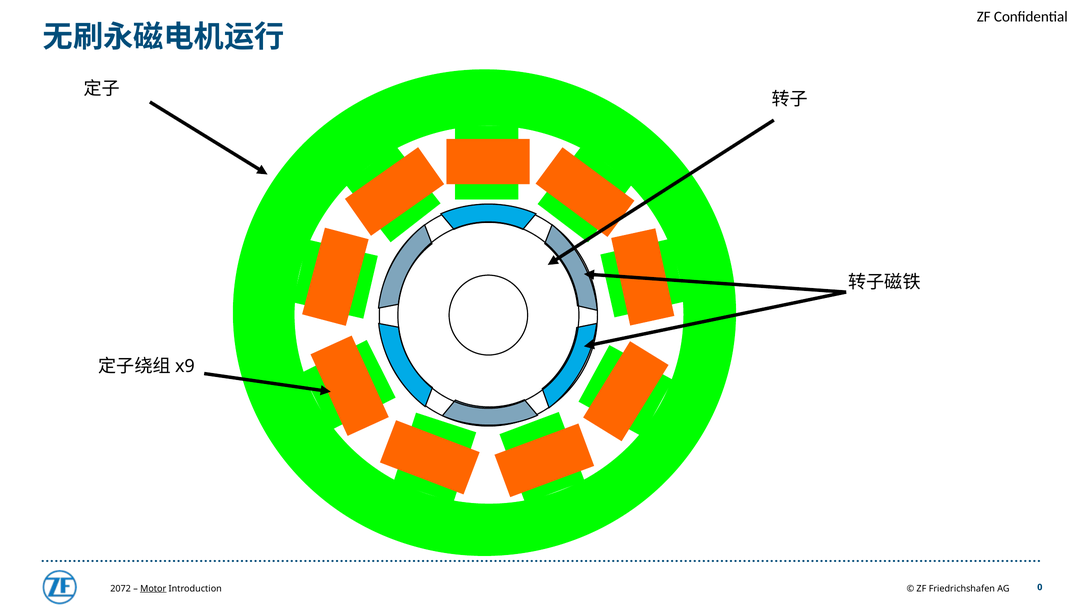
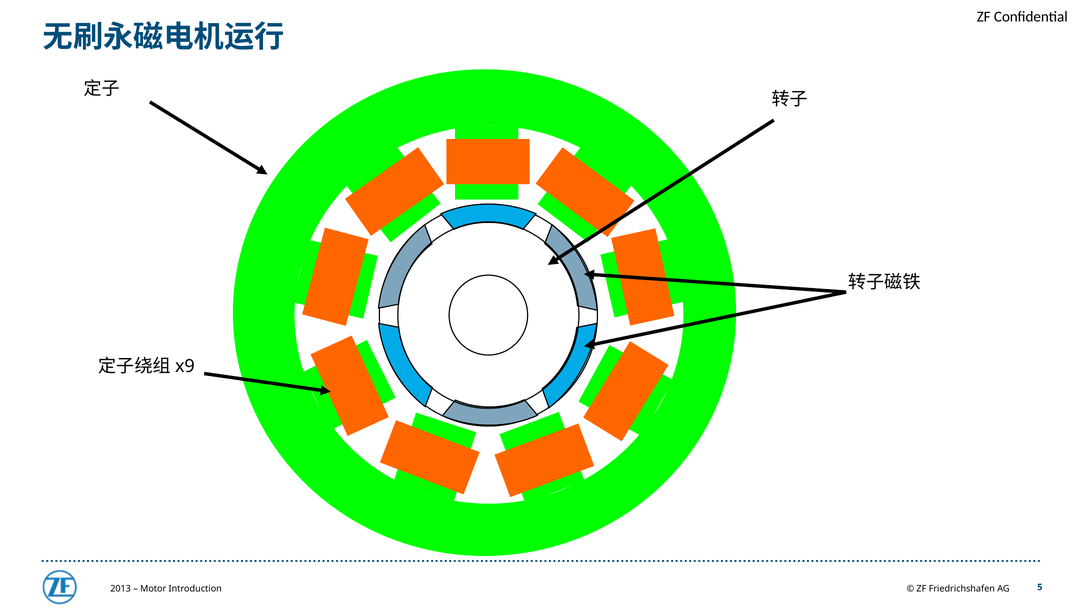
2072: 2072 -> 2013
Motor underline: present -> none
0: 0 -> 5
